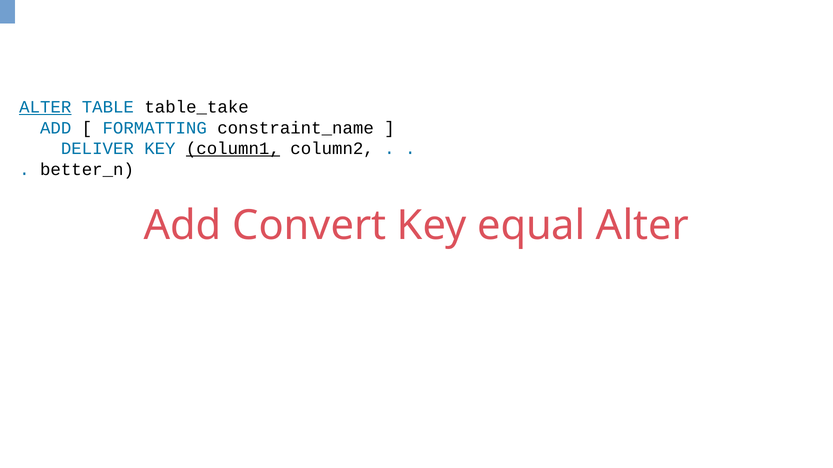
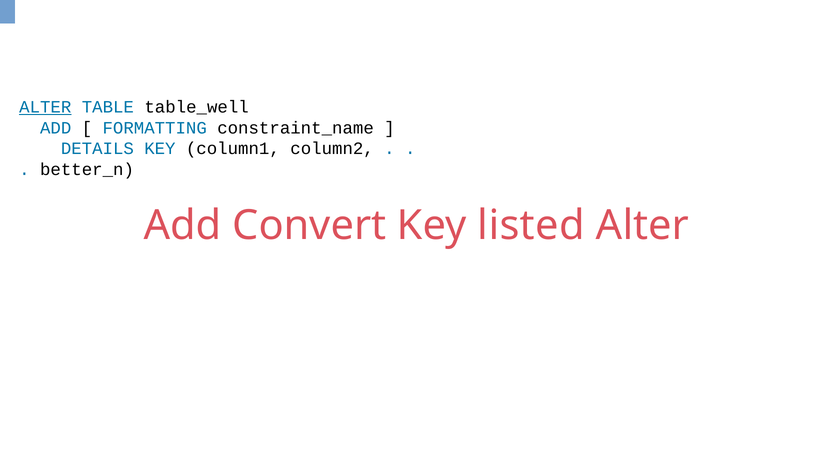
table_take: table_take -> table_well
DELIVER: DELIVER -> DETAILS
column1 underline: present -> none
equal: equal -> listed
